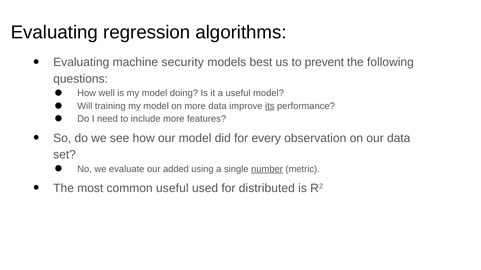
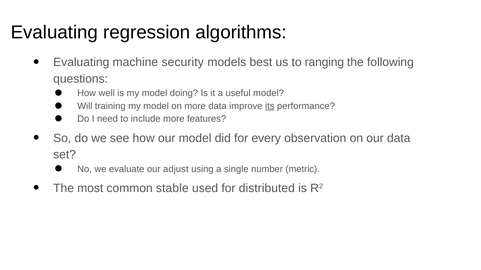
prevent: prevent -> ranging
added: added -> adjust
number underline: present -> none
common useful: useful -> stable
